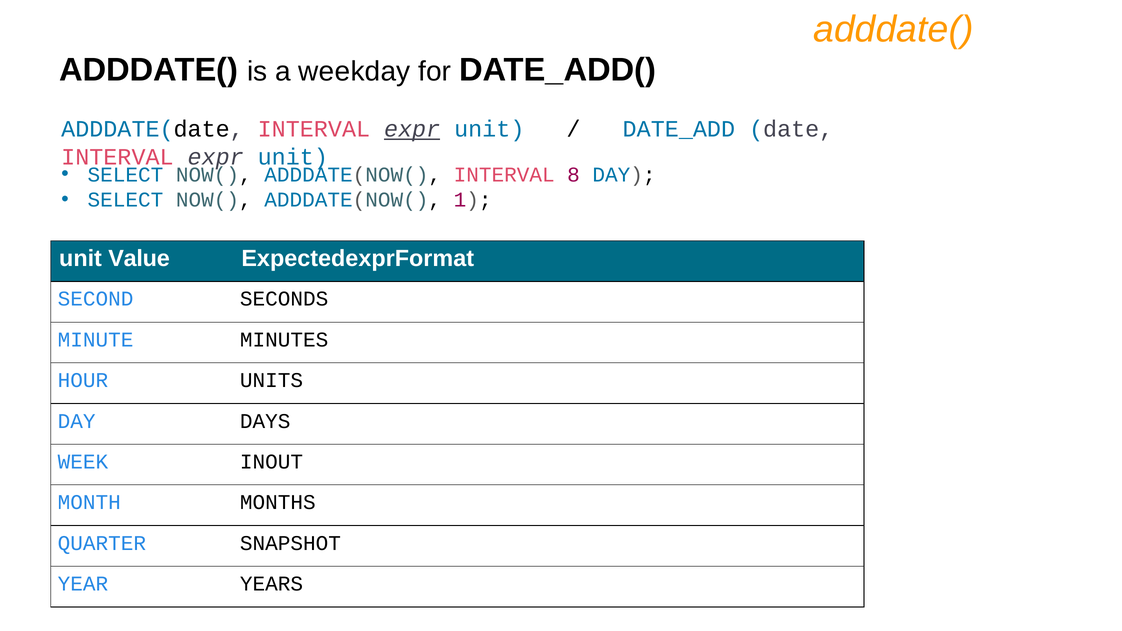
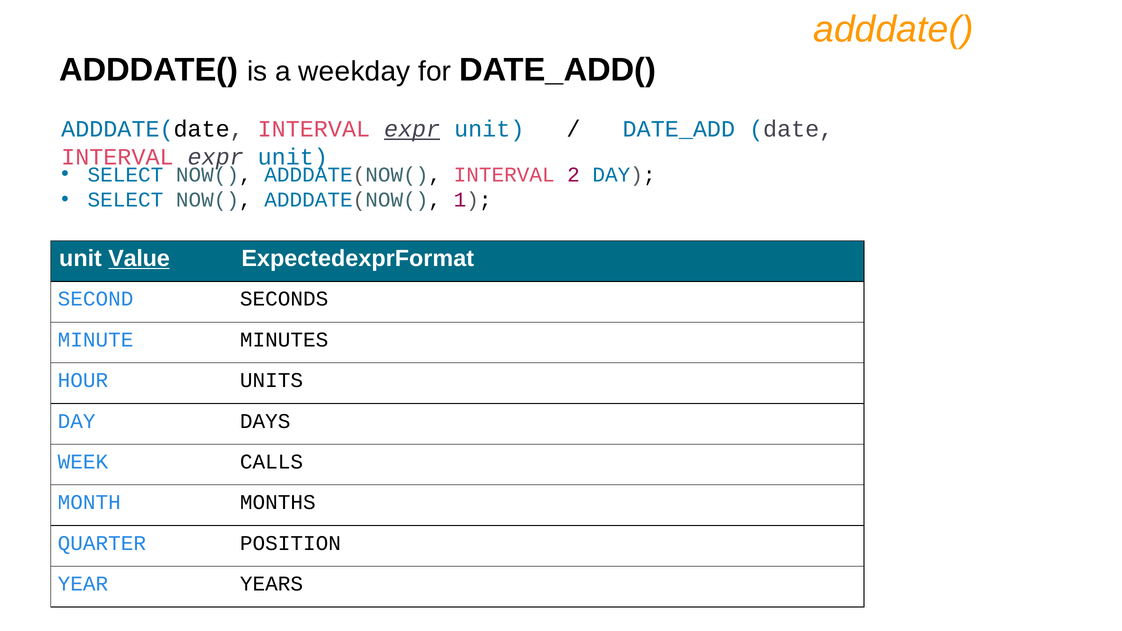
8: 8 -> 2
Value underline: none -> present
INOUT: INOUT -> CALLS
SNAPSHOT: SNAPSHOT -> POSITION
